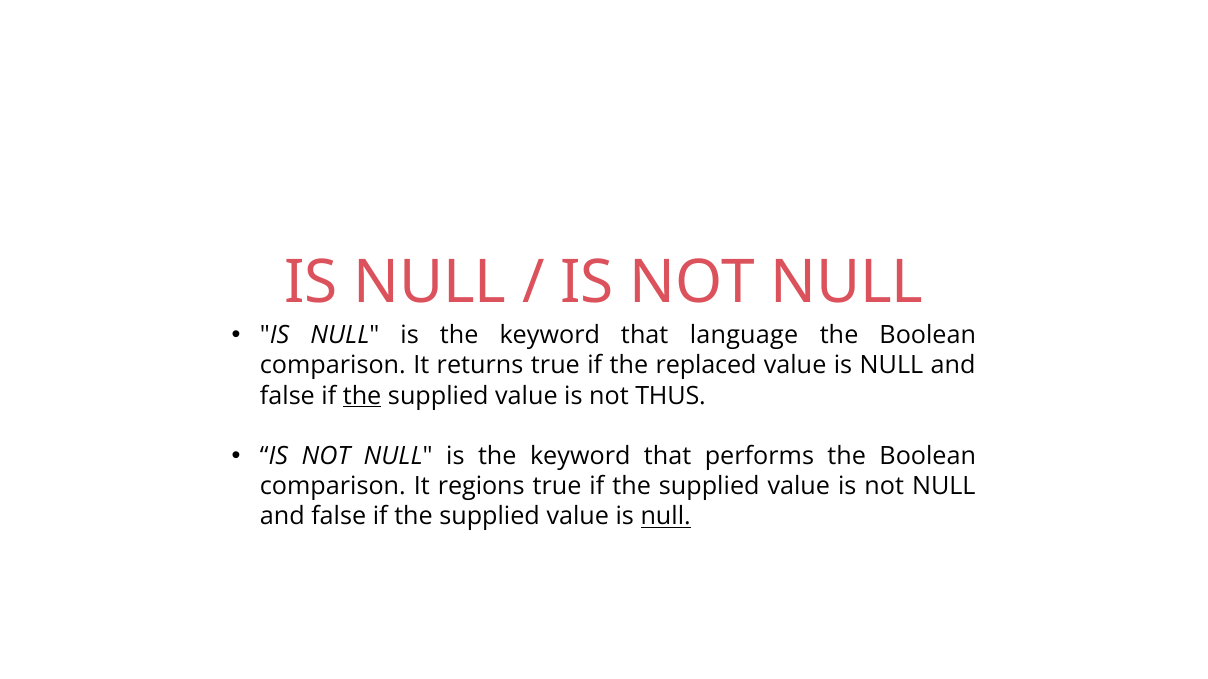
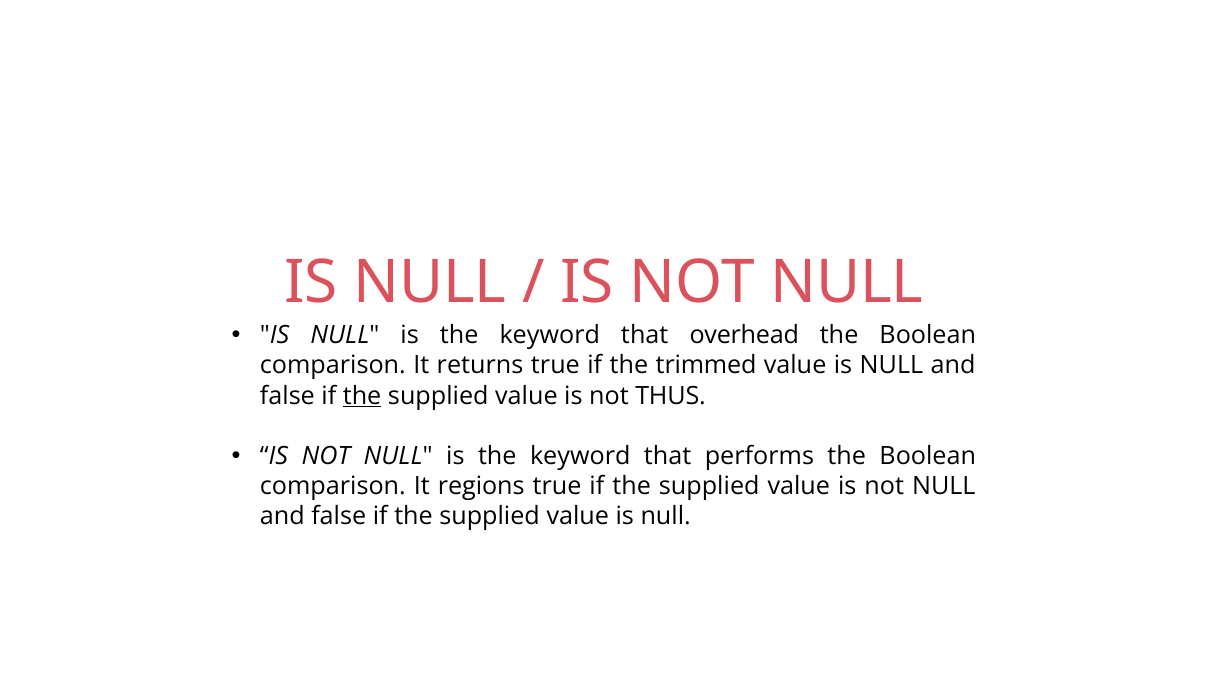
language: language -> overhead
replaced: replaced -> trimmed
null at (666, 517) underline: present -> none
